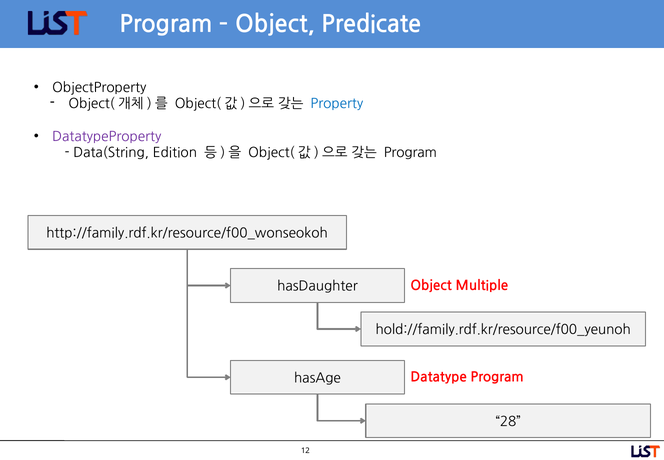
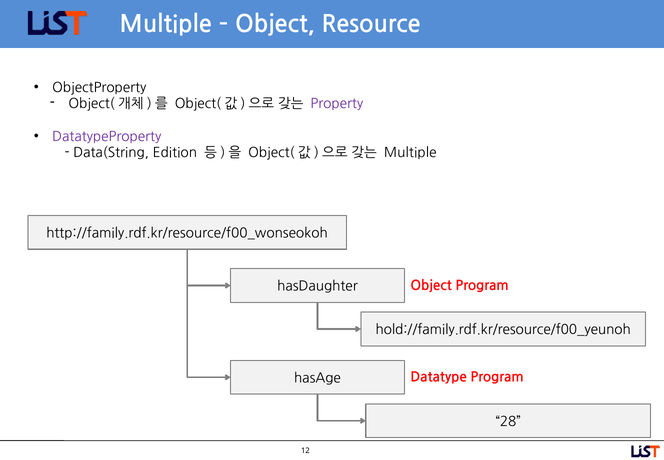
Program at (166, 24): Program -> Multiple
Predicate: Predicate -> Resource
Property colour: blue -> purple
Program at (410, 153): Program -> Multiple
Object Multiple: Multiple -> Program
